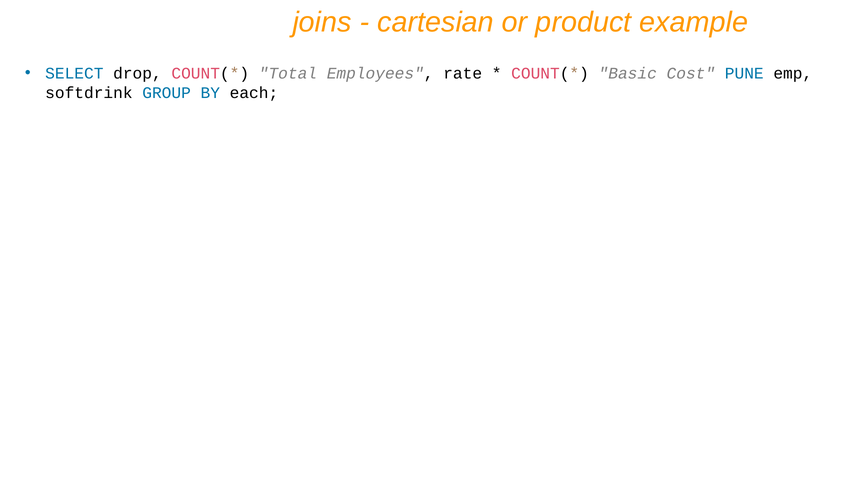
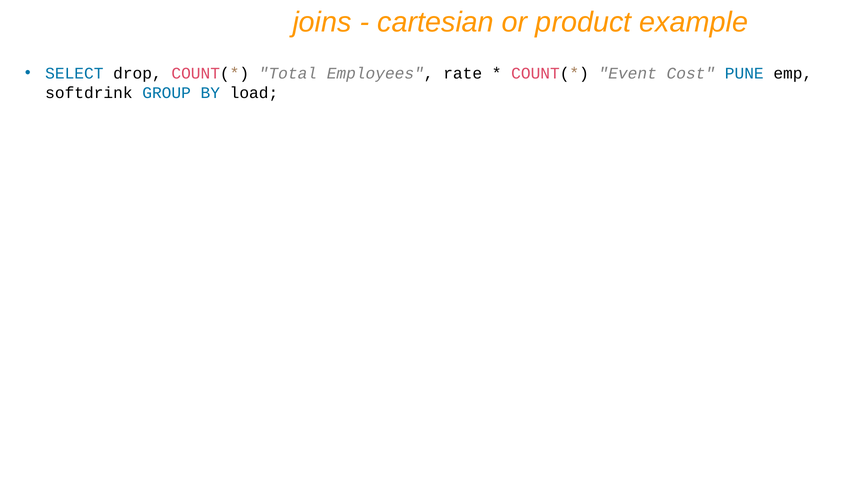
Basic: Basic -> Event
each: each -> load
